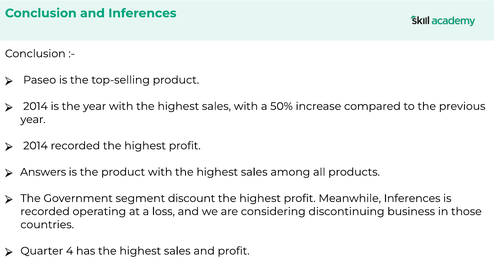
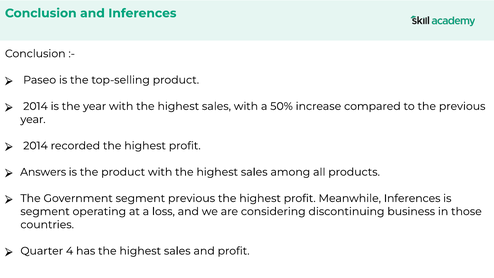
segment discount: discount -> previous
recorded at (45, 211): recorded -> segment
